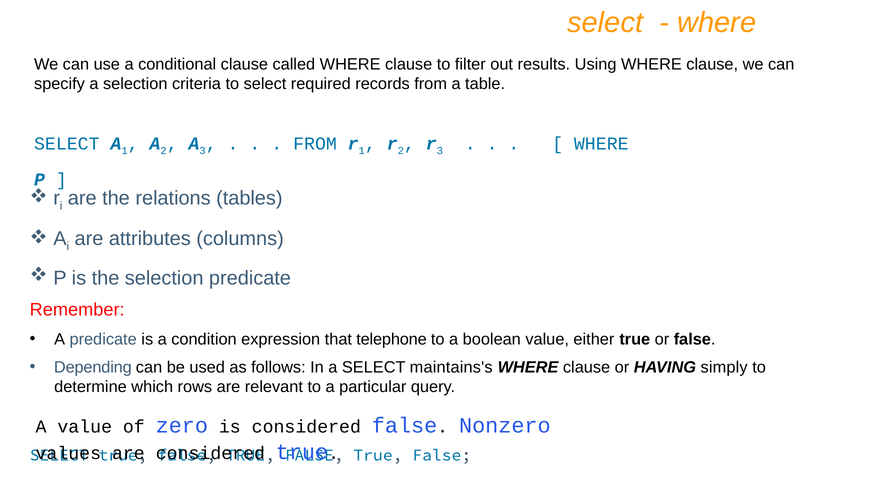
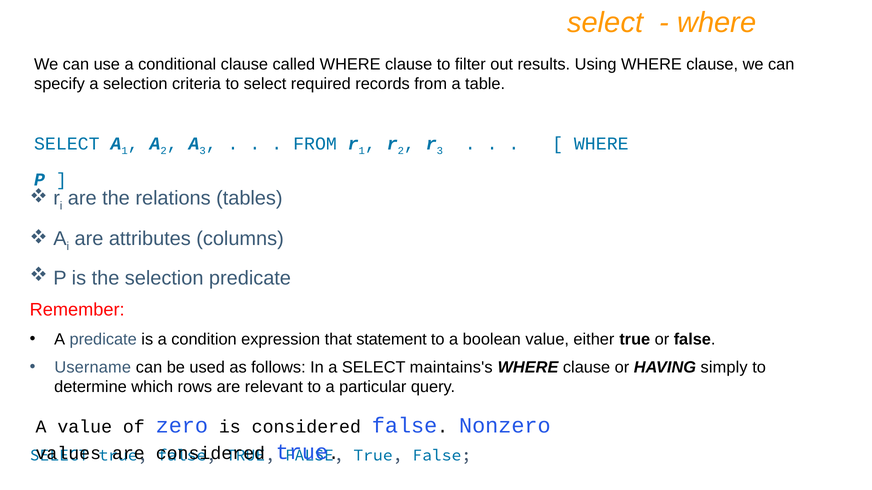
telephone: telephone -> statement
Depending: Depending -> Username
